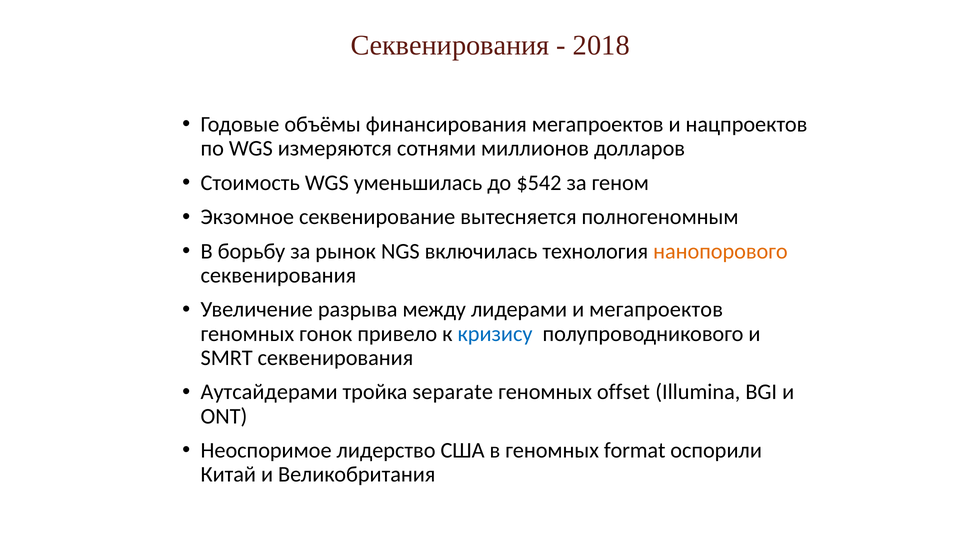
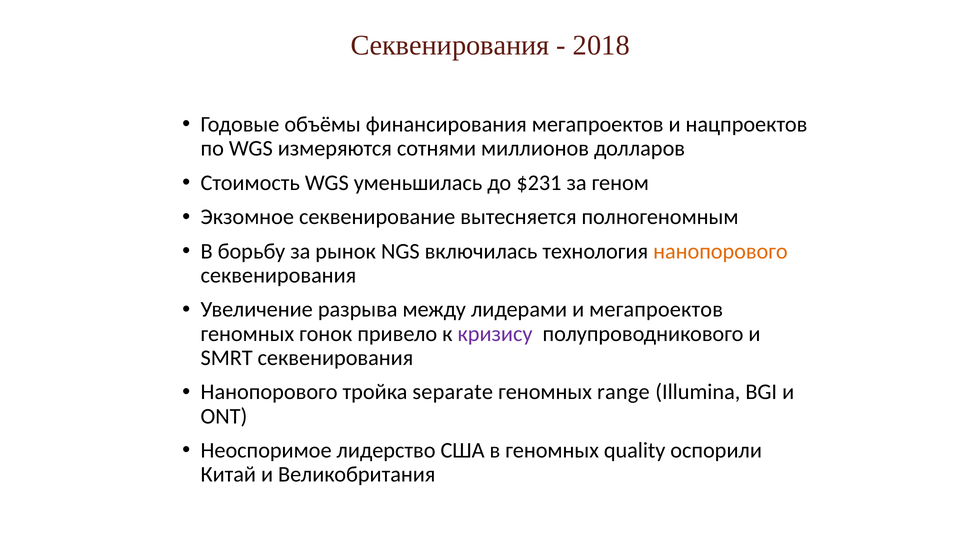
$542: $542 -> $231
кризису colour: blue -> purple
Аутсайдерами at (269, 392): Аутсайдерами -> Нанопорового
offset: offset -> range
format: format -> quality
